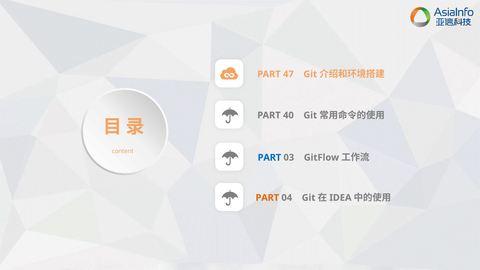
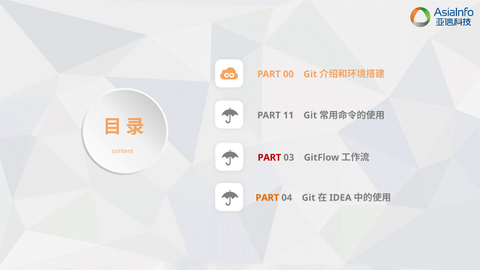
47: 47 -> 00
40: 40 -> 11
PART at (269, 158) colour: blue -> red
